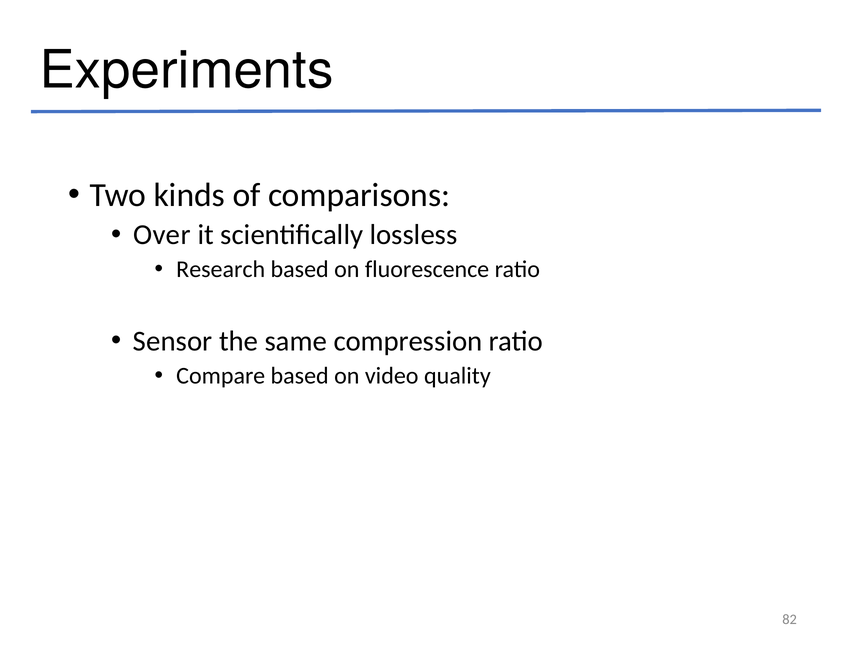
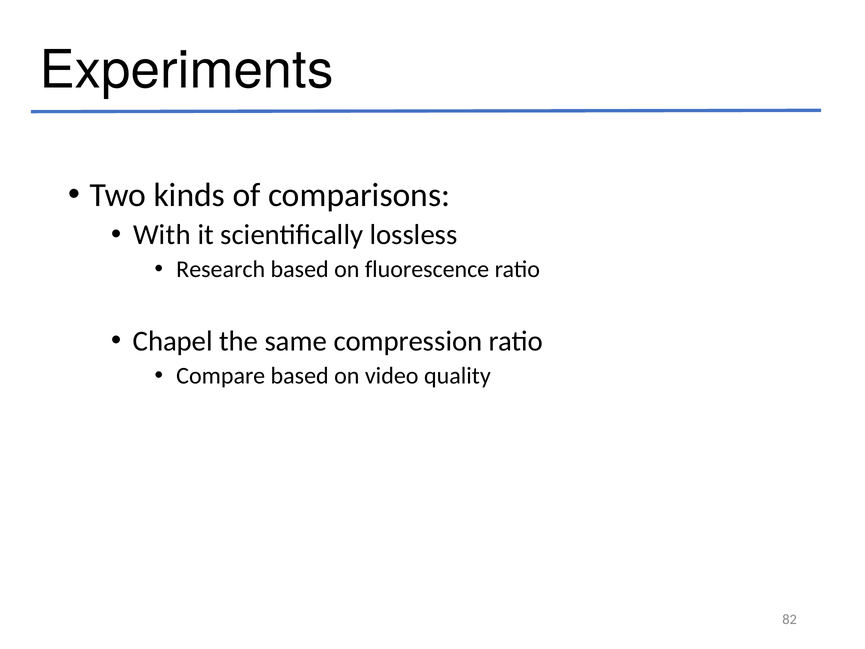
Over: Over -> With
Sensor: Sensor -> Chapel
